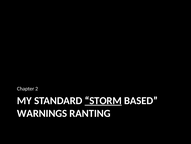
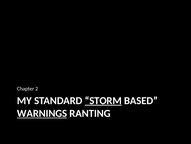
WARNINGS underline: none -> present
